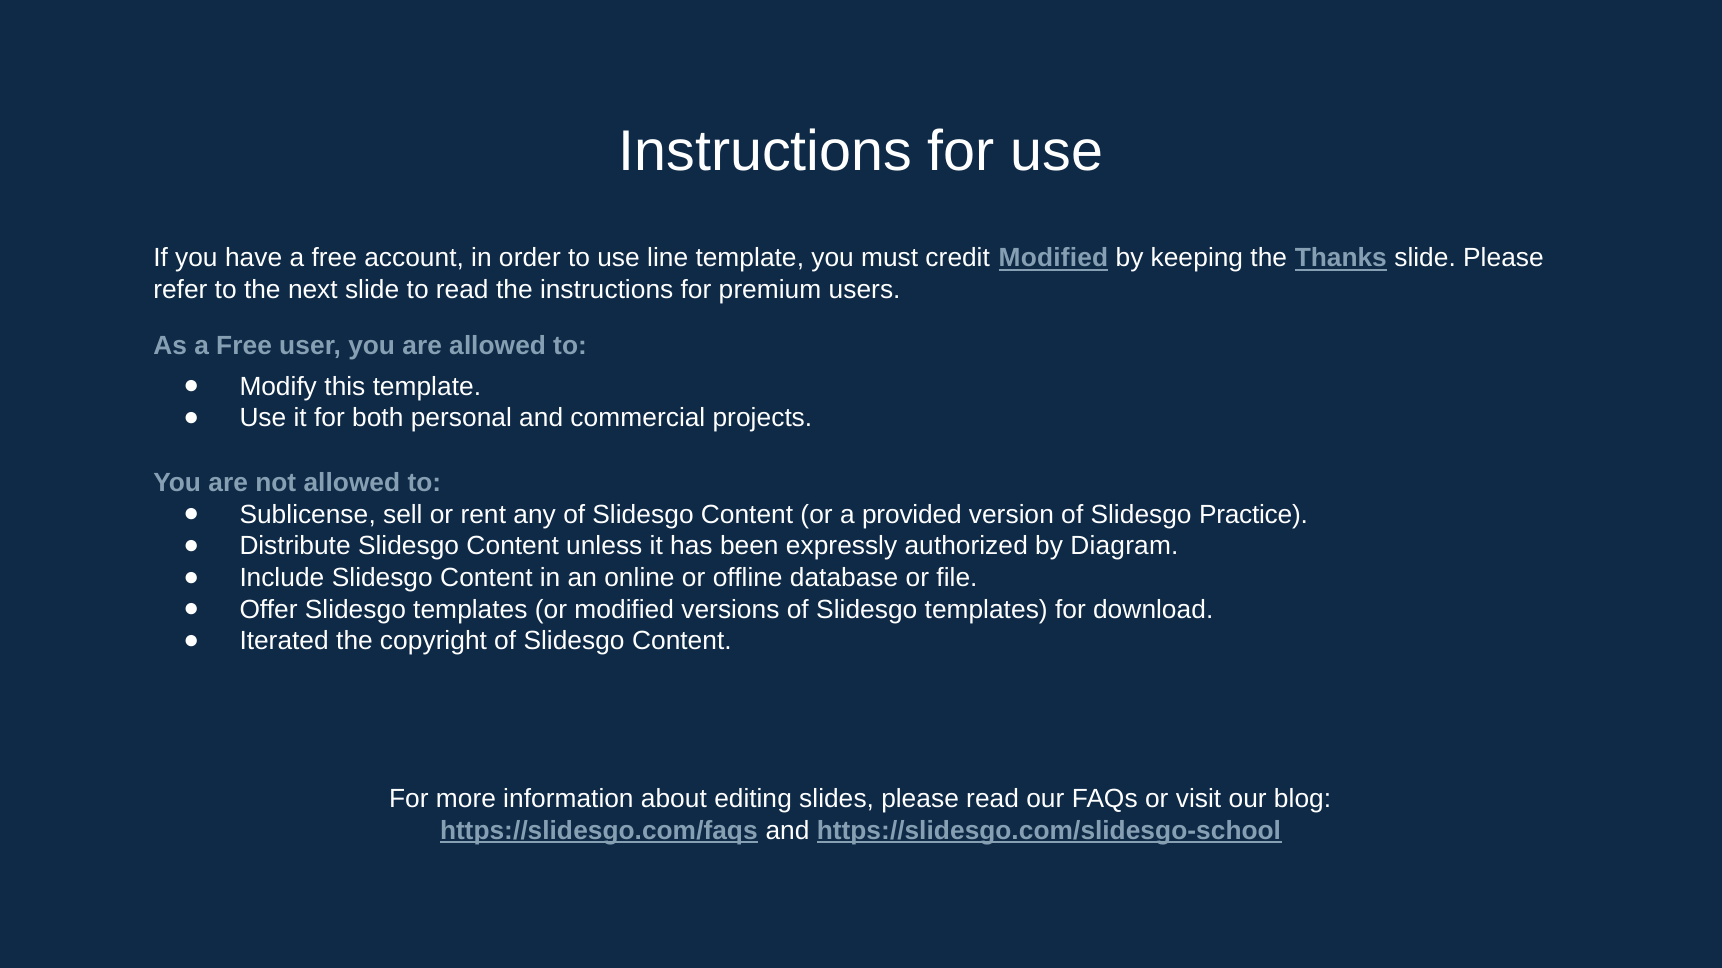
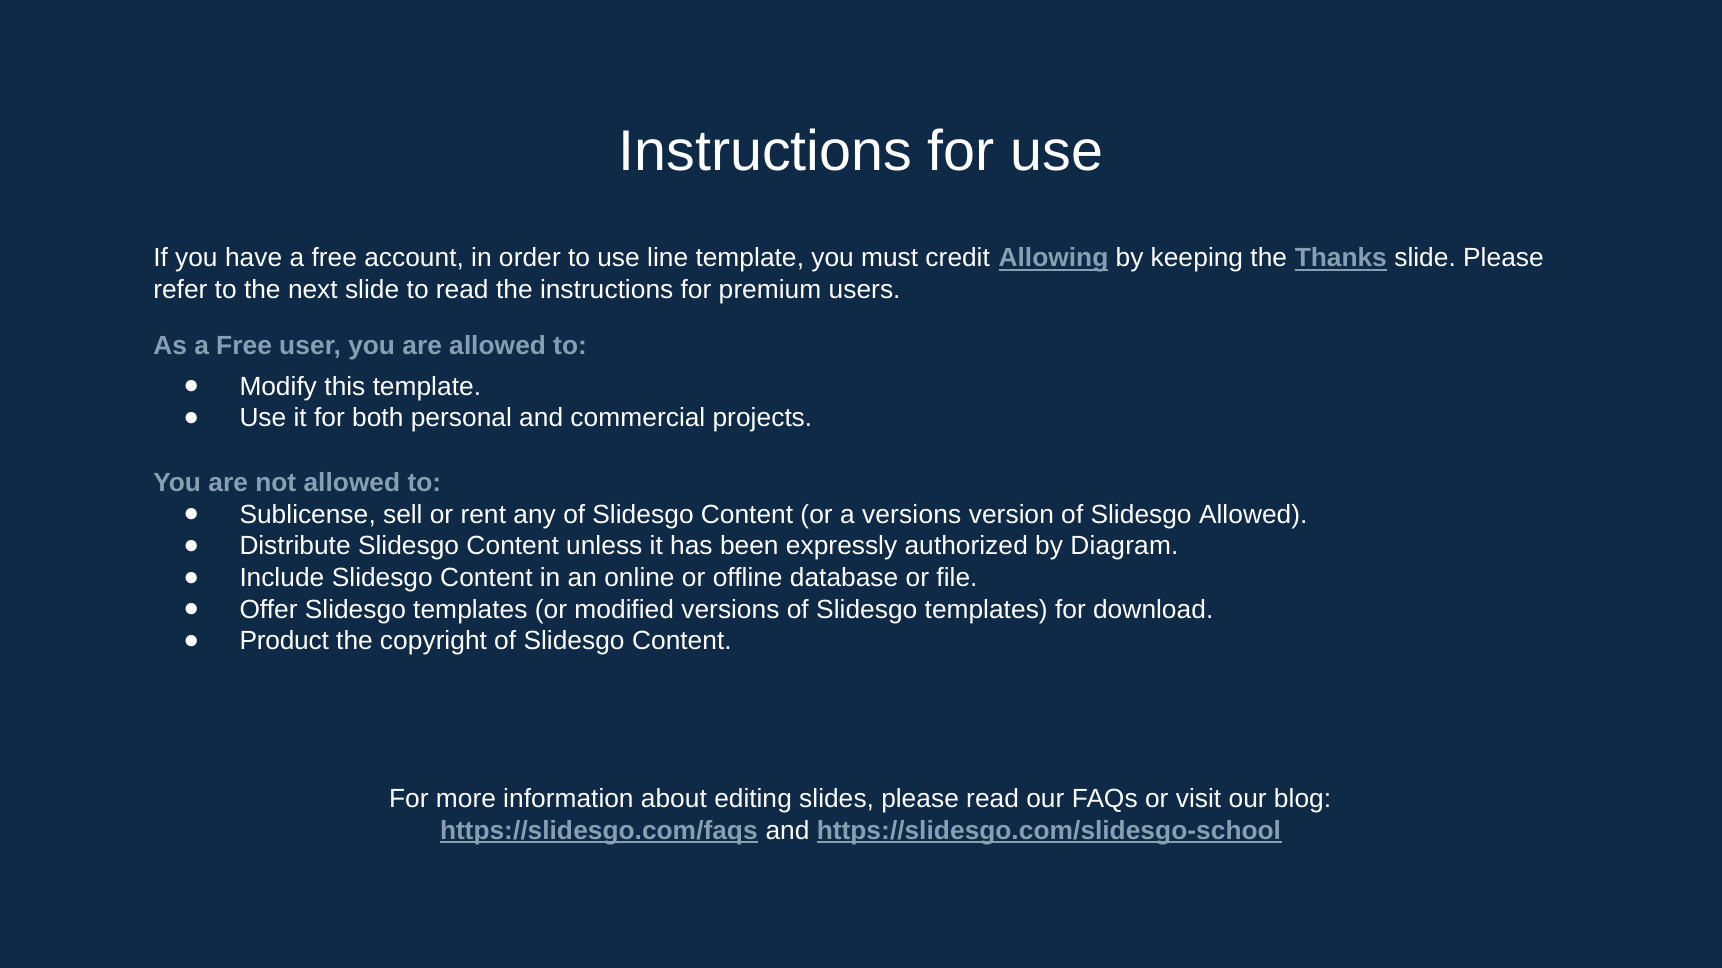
credit Modified: Modified -> Allowing
a provided: provided -> versions
Slidesgo Practice: Practice -> Allowed
Iterated: Iterated -> Product
